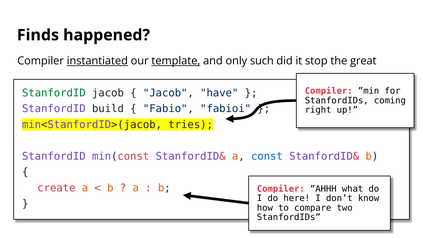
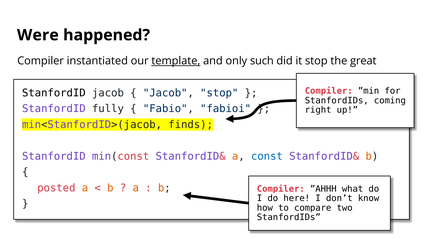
Finds: Finds -> Were
instantiated underline: present -> none
StanfordID at (54, 93) colour: green -> black
Jacob have: have -> stop
build: build -> fully
tries: tries -> finds
create: create -> posted
